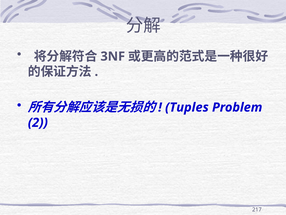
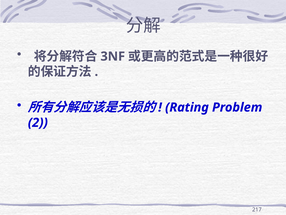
Tuples: Tuples -> Rating
